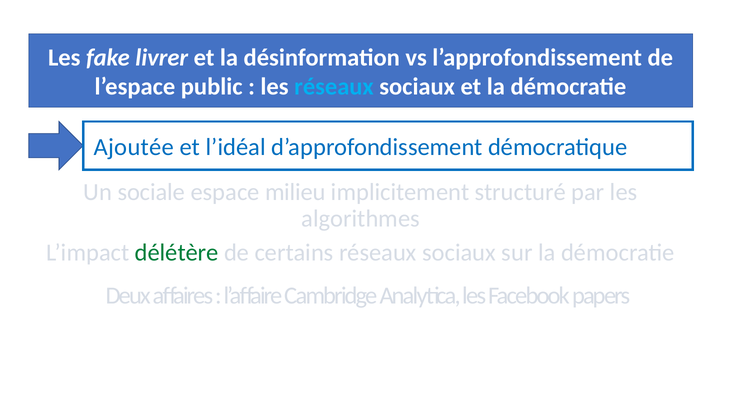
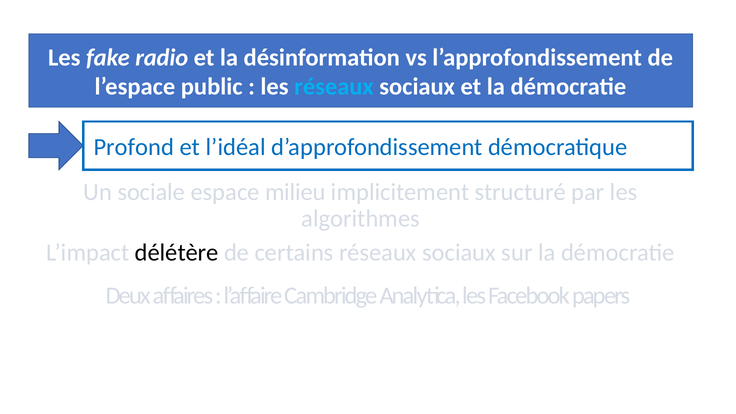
livrer: livrer -> radio
Ajoutée: Ajoutée -> Profond
délétère colour: green -> black
